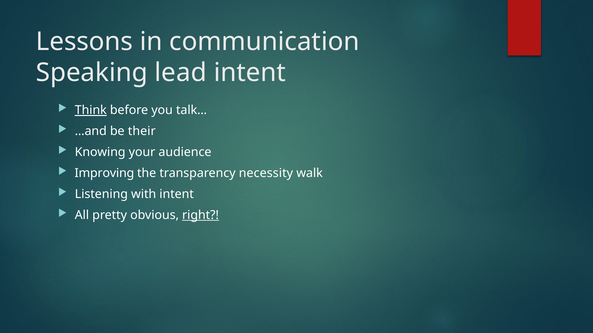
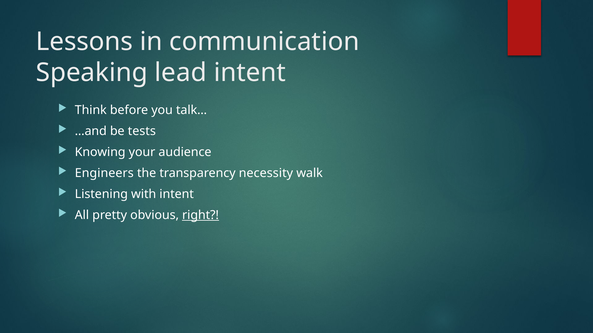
Think underline: present -> none
their: their -> tests
Improving: Improving -> Engineers
